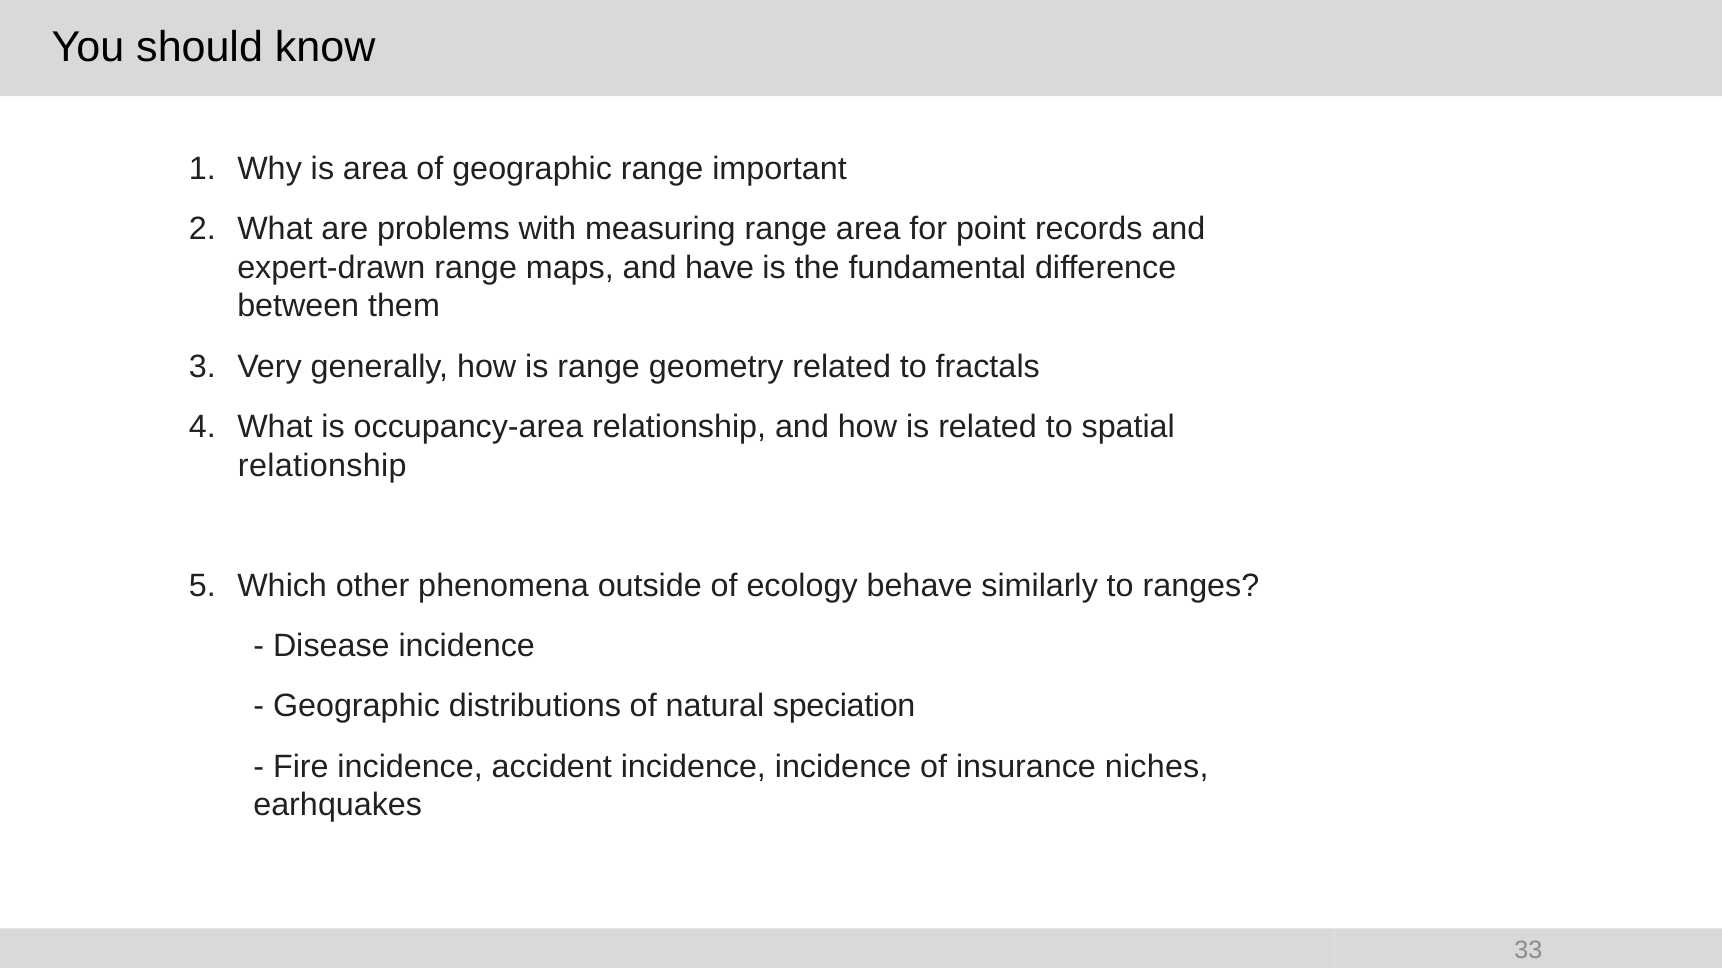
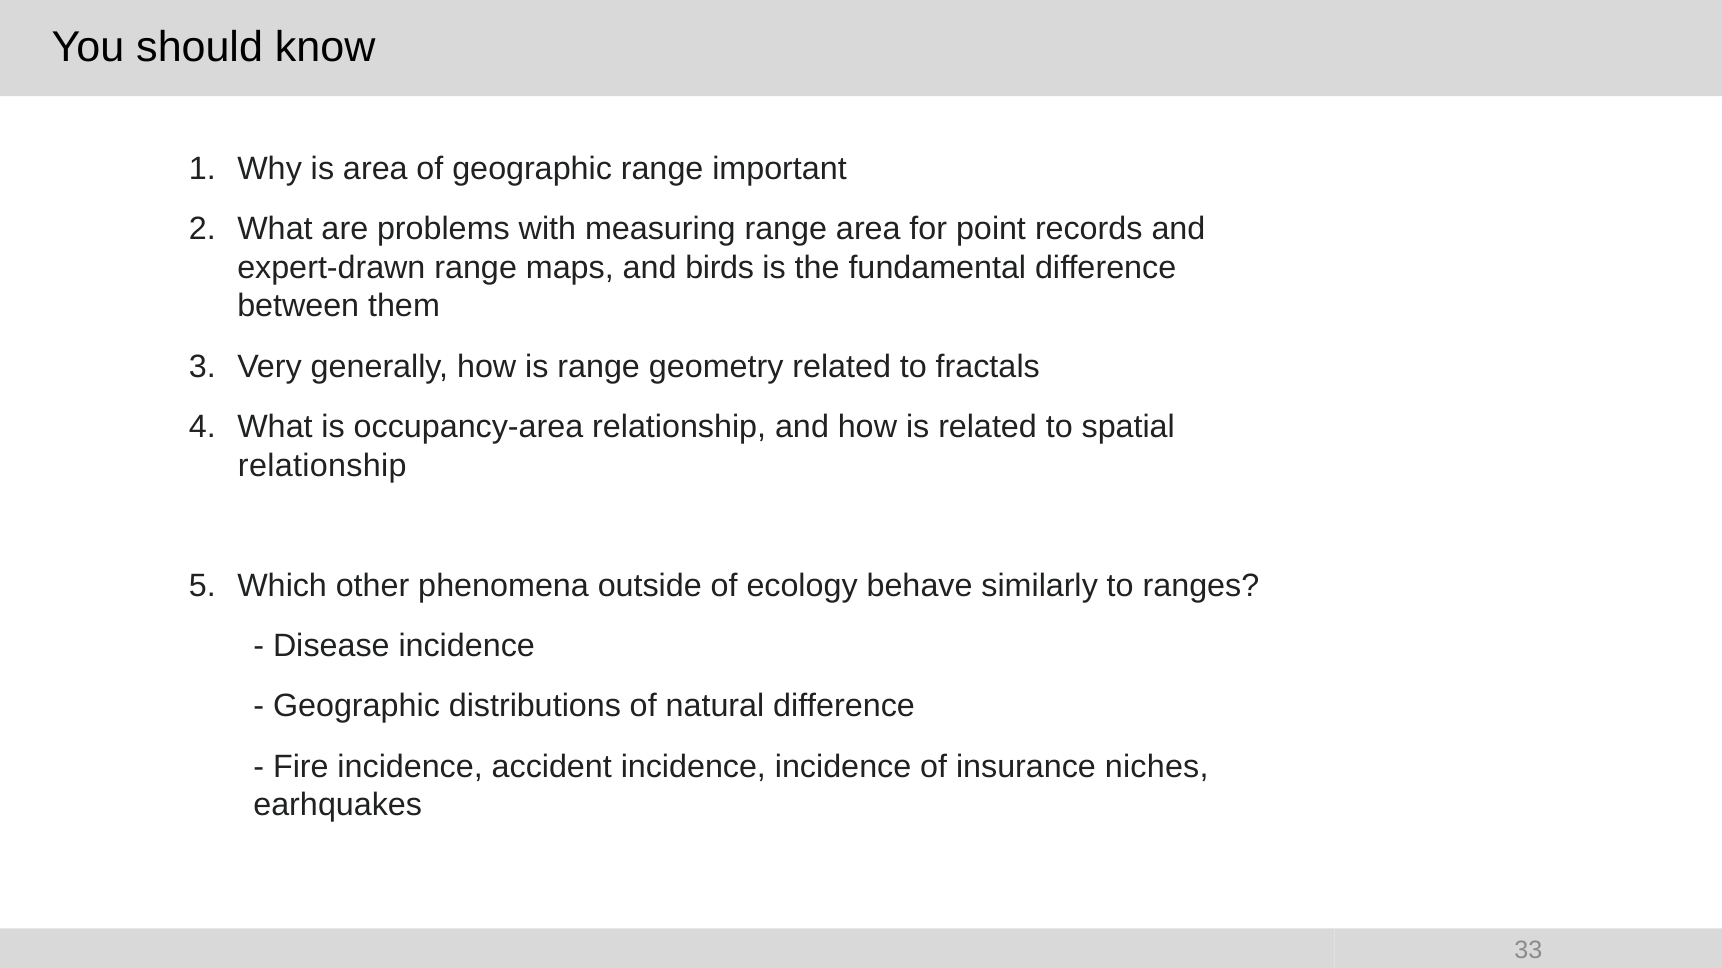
have: have -> birds
natural speciation: speciation -> difference
